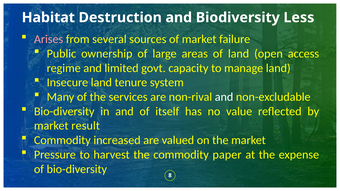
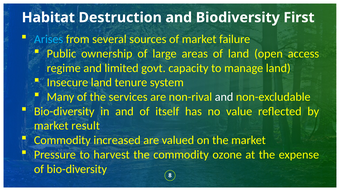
Less: Less -> First
Arises colour: pink -> light blue
paper: paper -> ozone
